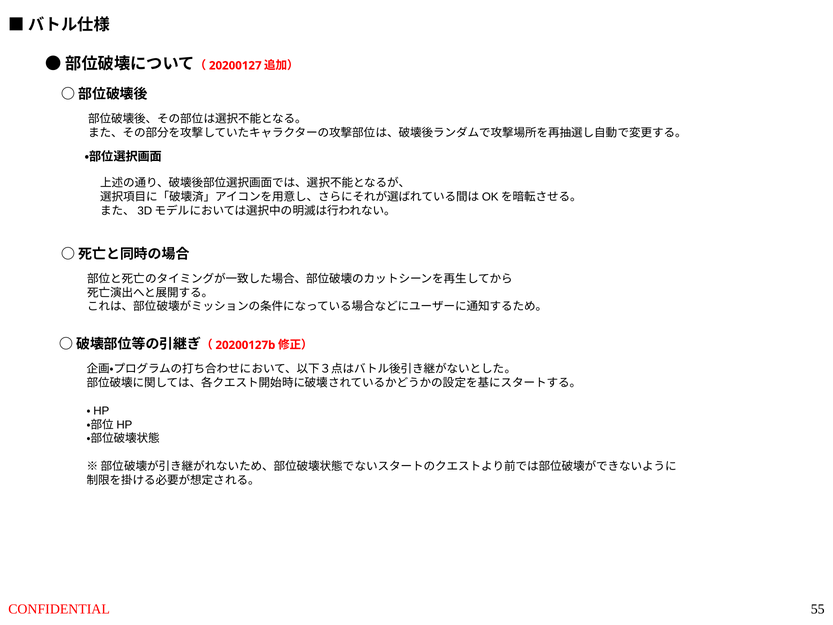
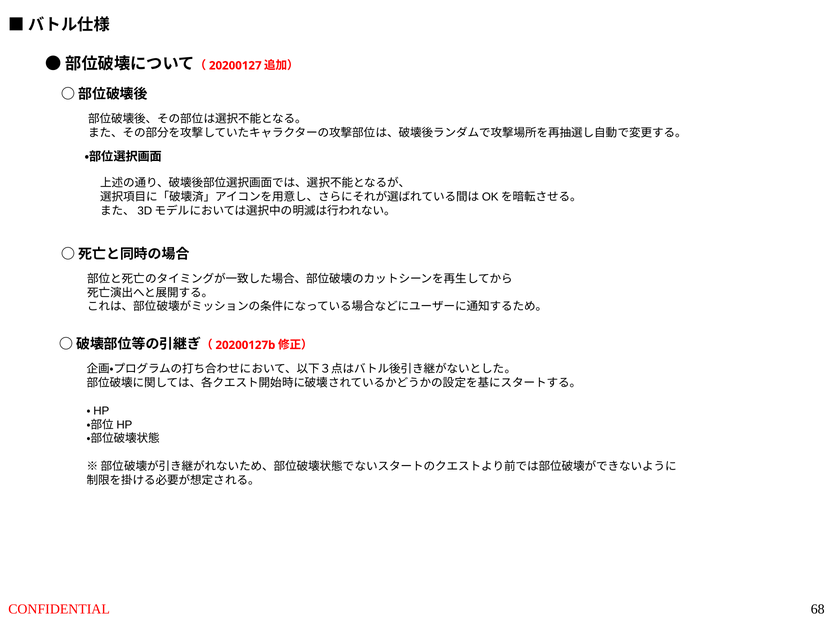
55: 55 -> 68
